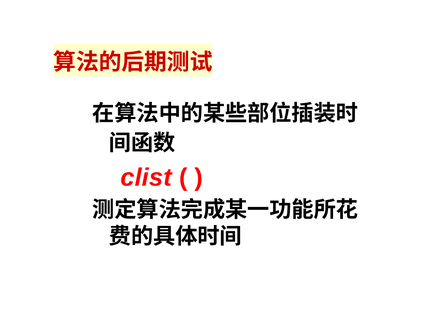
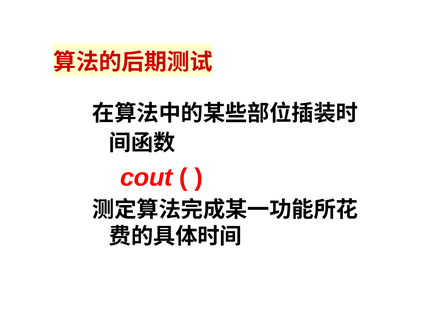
clist: clist -> cout
